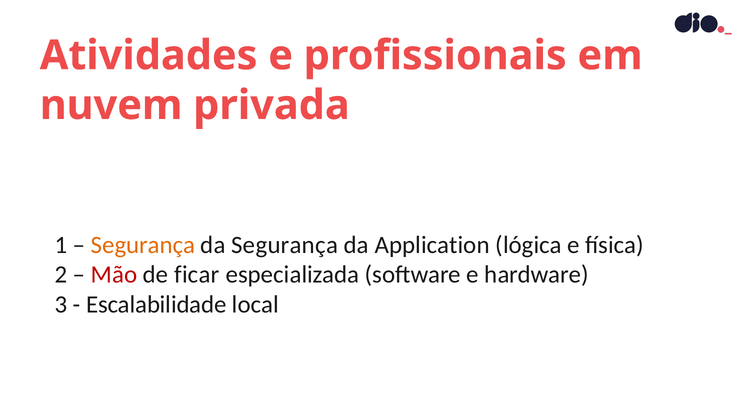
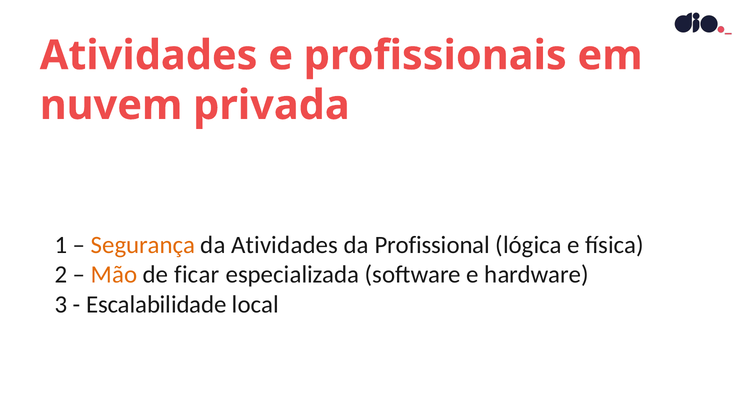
da Segurança: Segurança -> Atividades
Application: Application -> Profissional
Mão colour: red -> orange
